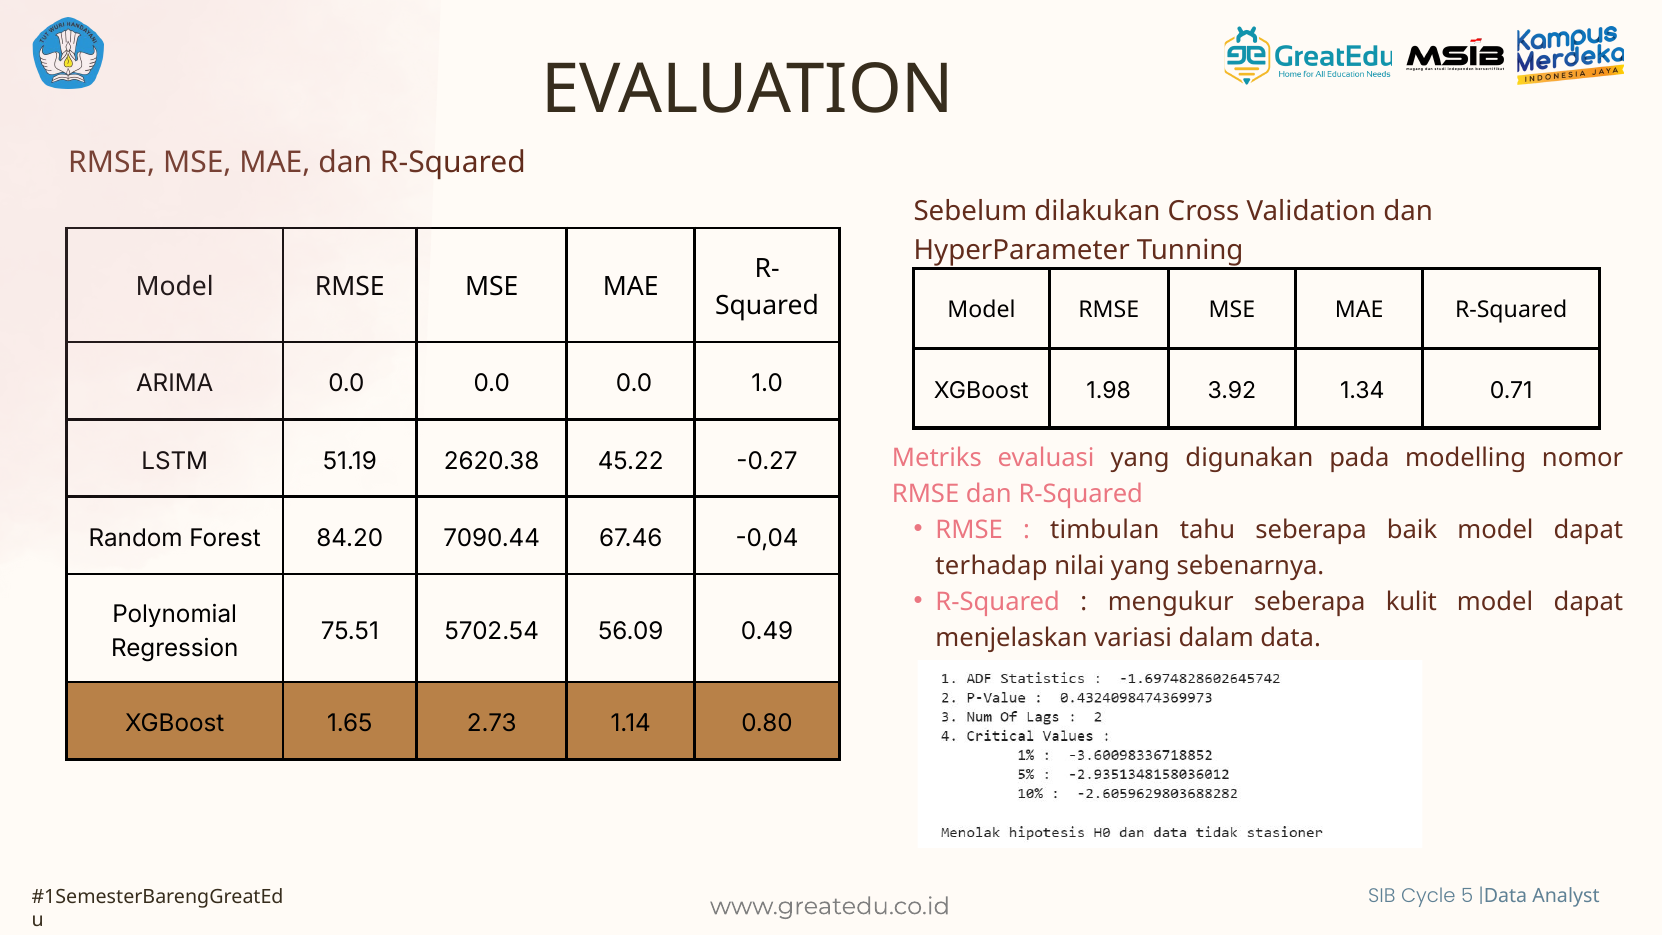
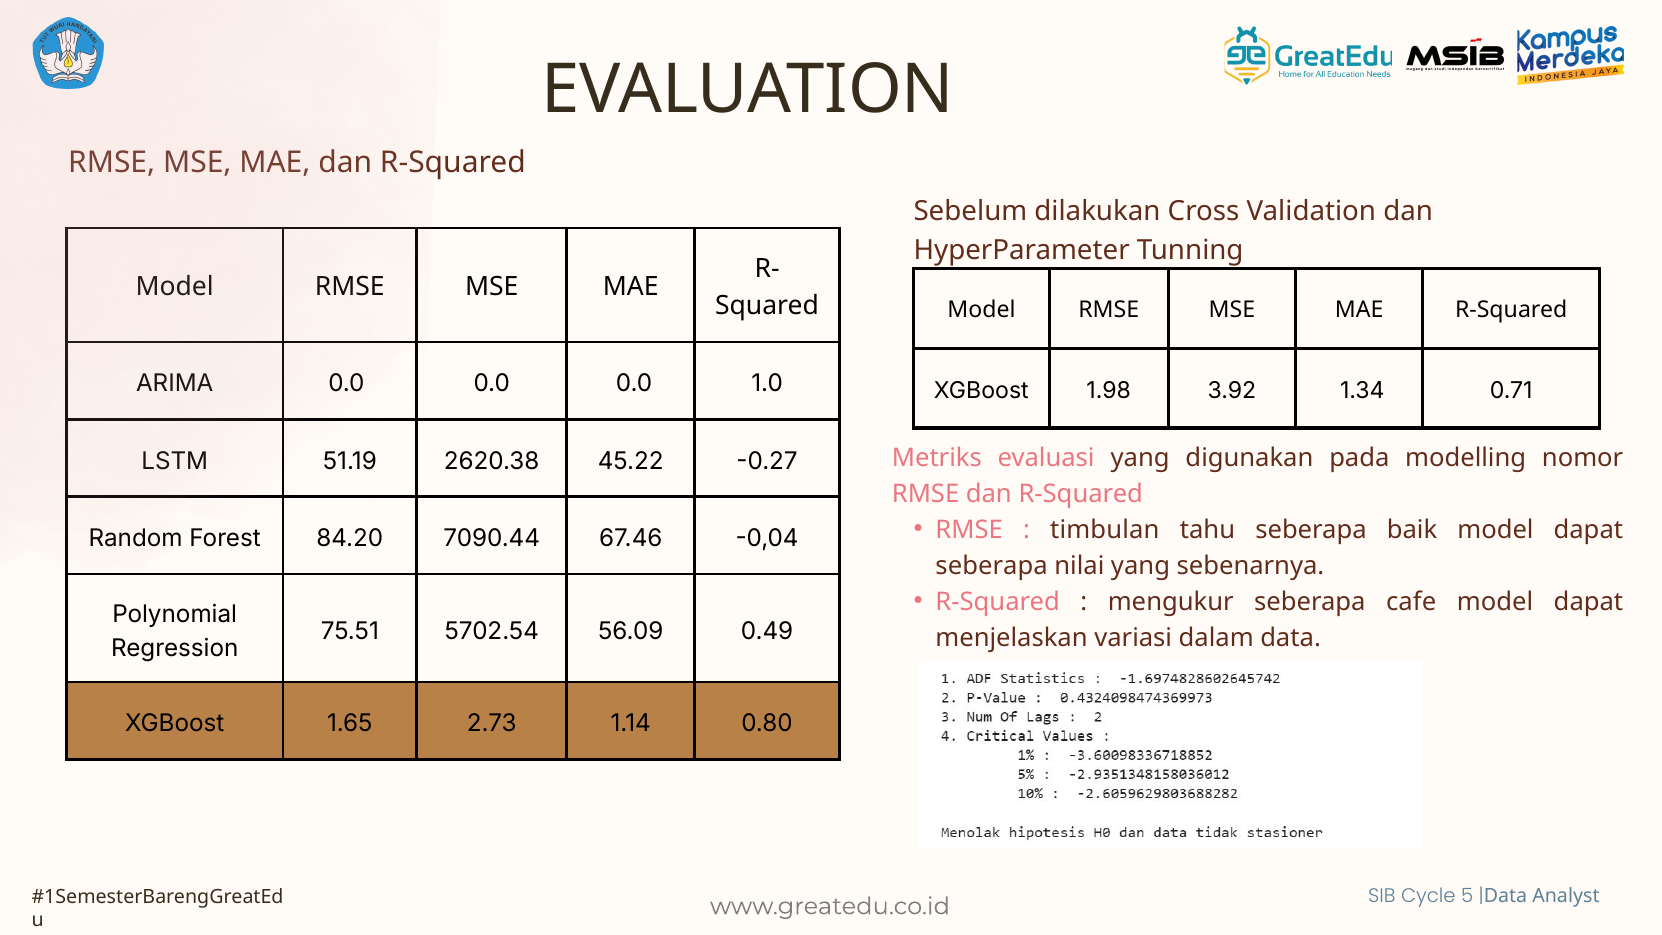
terhadap at (992, 566): terhadap -> seberapa
kulit: kulit -> cafe
